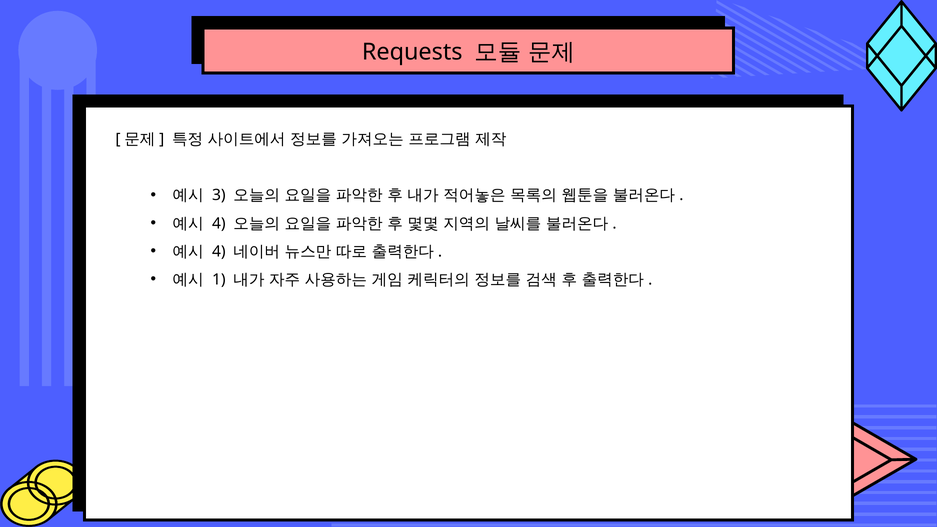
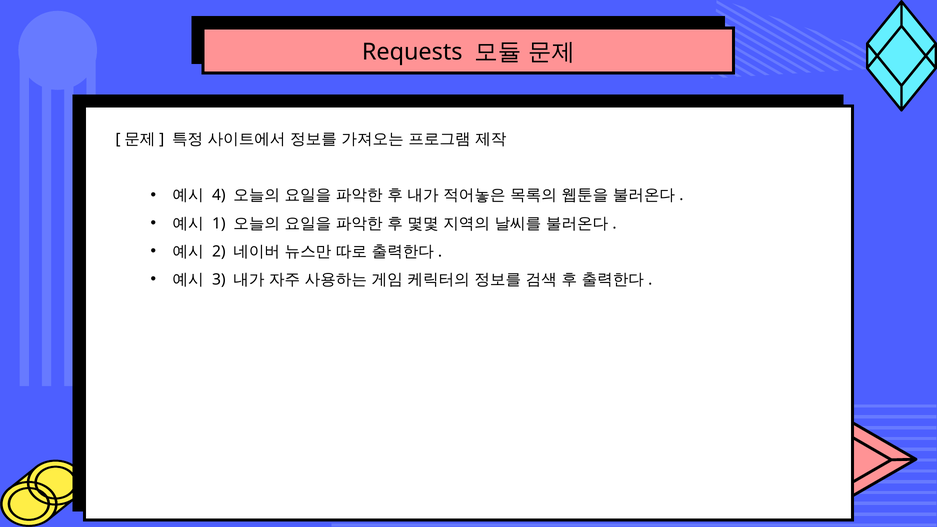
3: 3 -> 4
4 at (219, 223): 4 -> 1
4 at (219, 252): 4 -> 2
1: 1 -> 3
